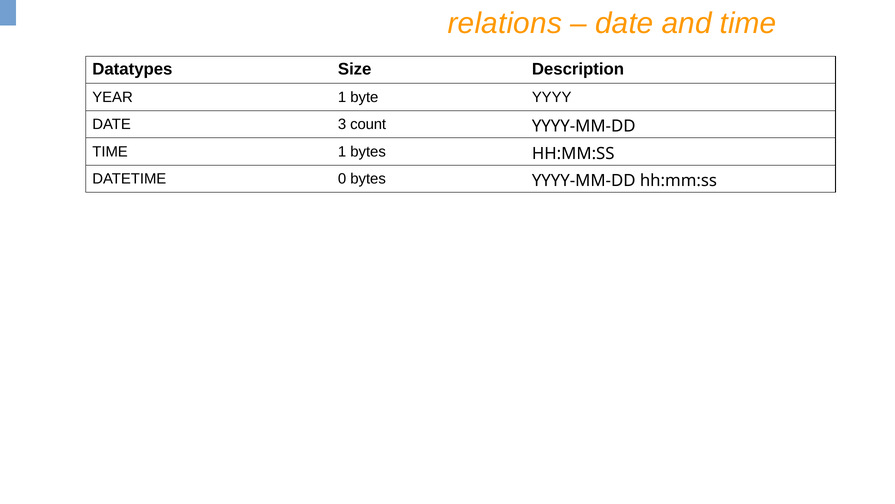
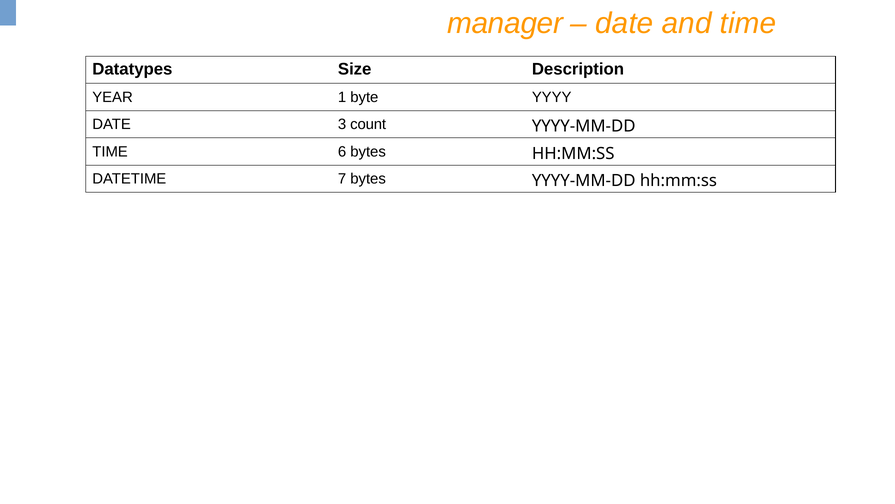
relations: relations -> manager
TIME 1: 1 -> 6
0: 0 -> 7
